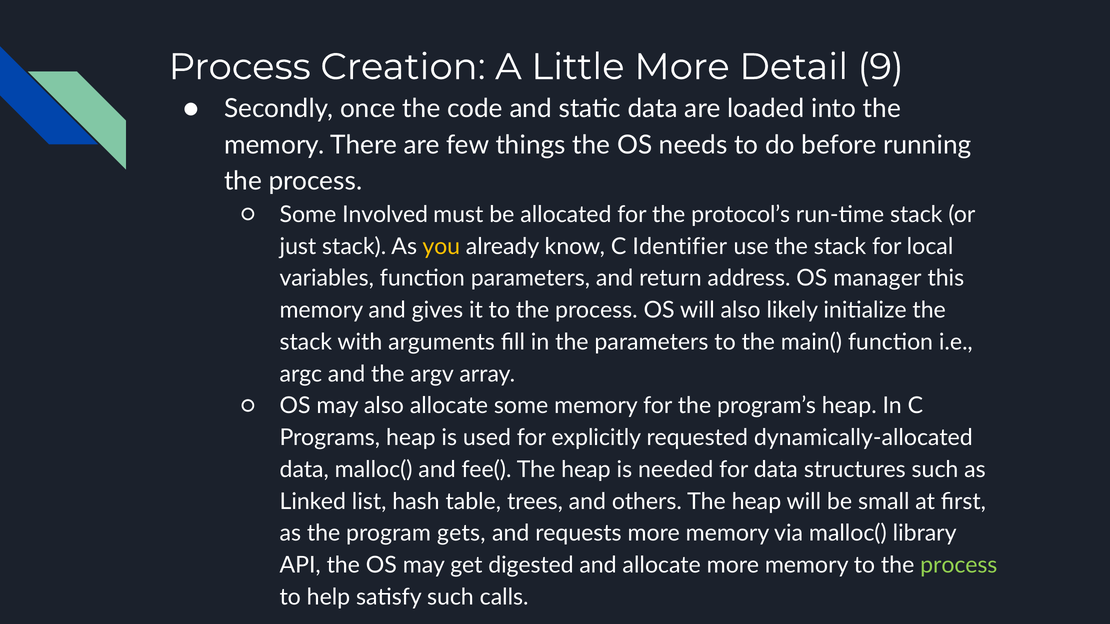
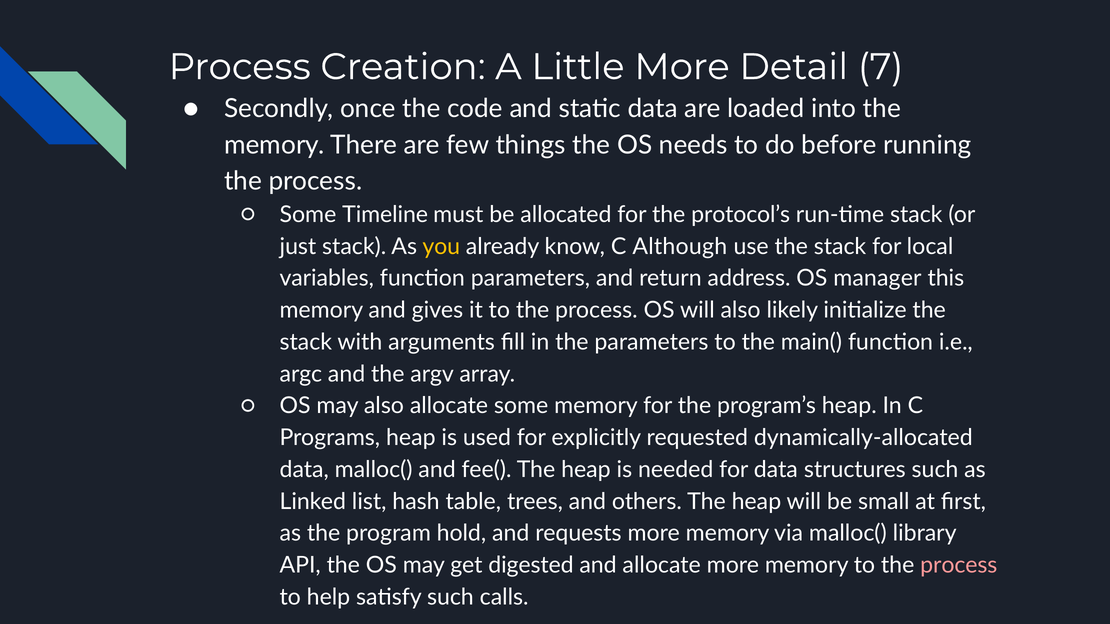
9: 9 -> 7
Involved: Involved -> Timeline
Identifier: Identifier -> Although
gets: gets -> hold
process at (959, 566) colour: light green -> pink
